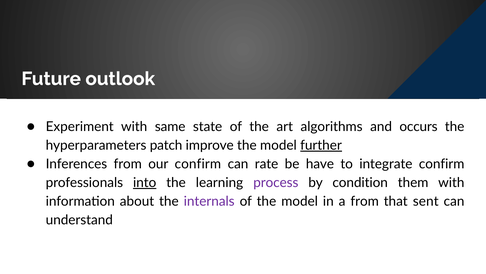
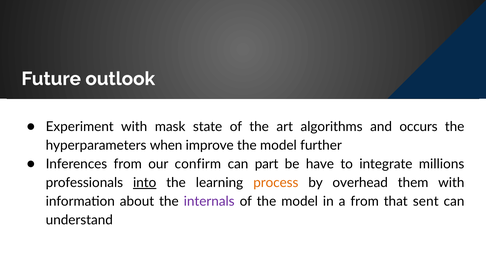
same: same -> mask
patch: patch -> when
further underline: present -> none
rate: rate -> part
integrate confirm: confirm -> millions
process colour: purple -> orange
condition: condition -> overhead
